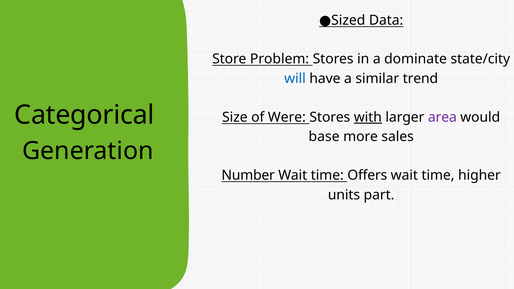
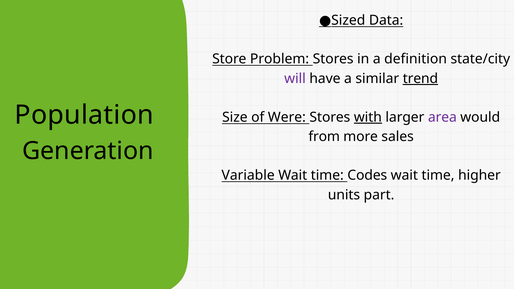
dominate: dominate -> definition
will colour: blue -> purple
trend underline: none -> present
Categorical: Categorical -> Population
base: base -> from
Number: Number -> Variable
Offers: Offers -> Codes
